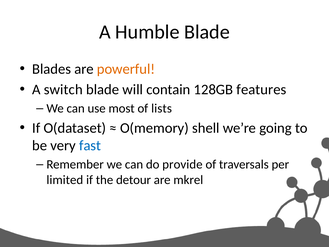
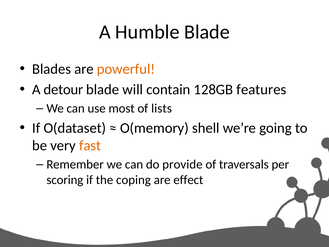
switch: switch -> detour
fast colour: blue -> orange
limited: limited -> scoring
detour: detour -> coping
mkrel: mkrel -> effect
